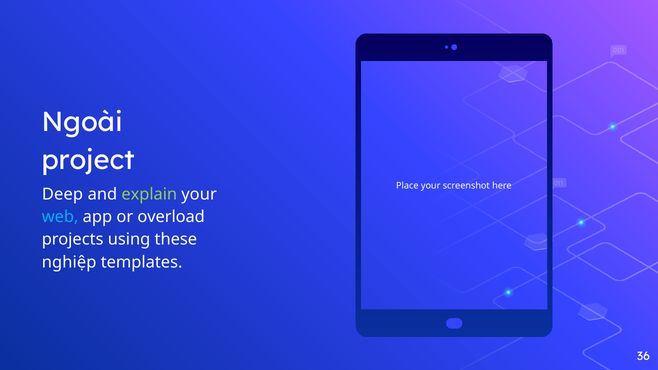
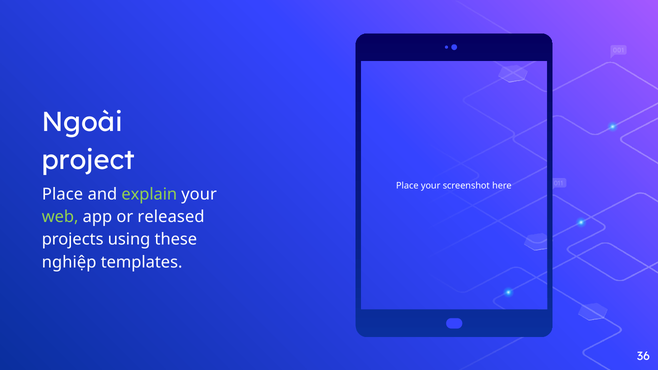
Deep at (63, 194): Deep -> Place
web colour: light blue -> light green
overload: overload -> released
